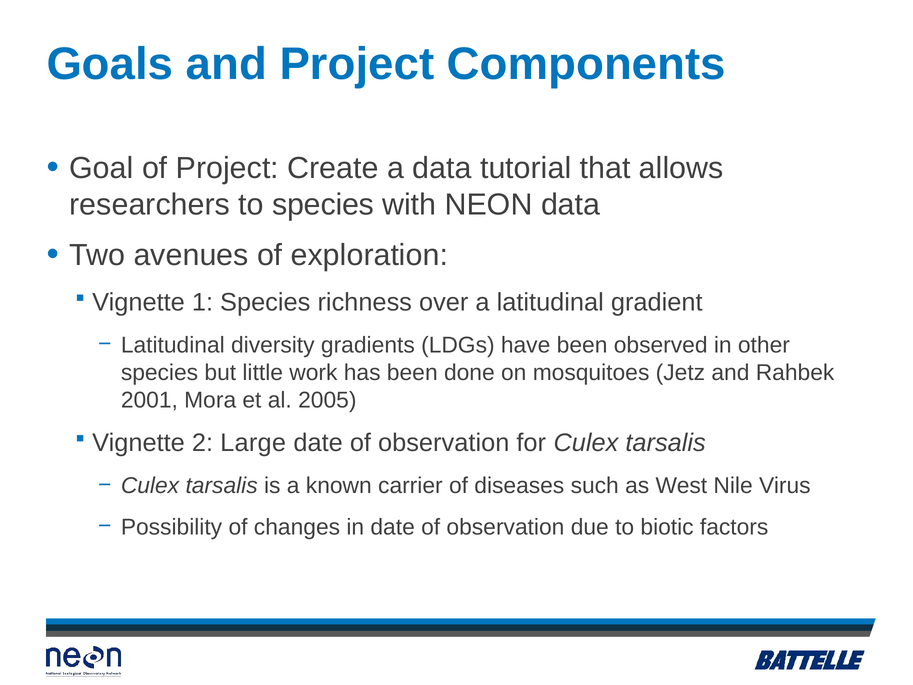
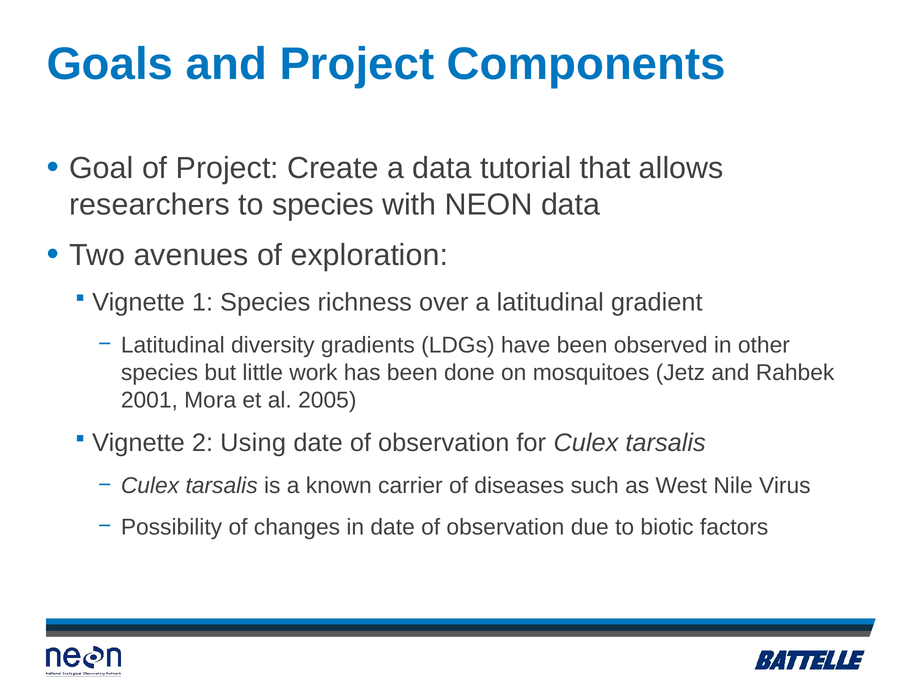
Large: Large -> Using
